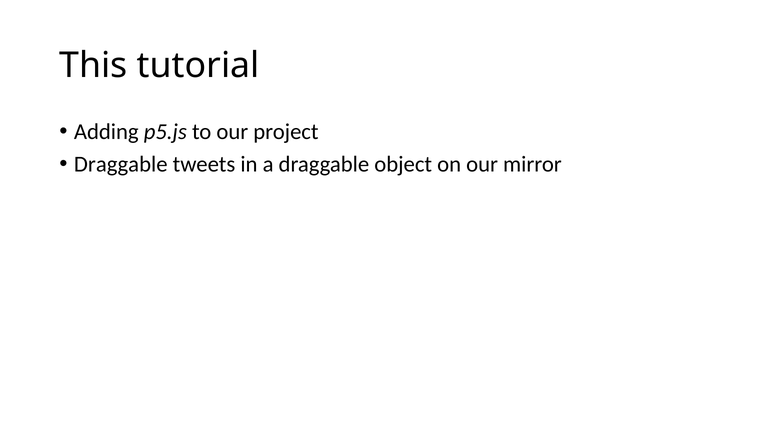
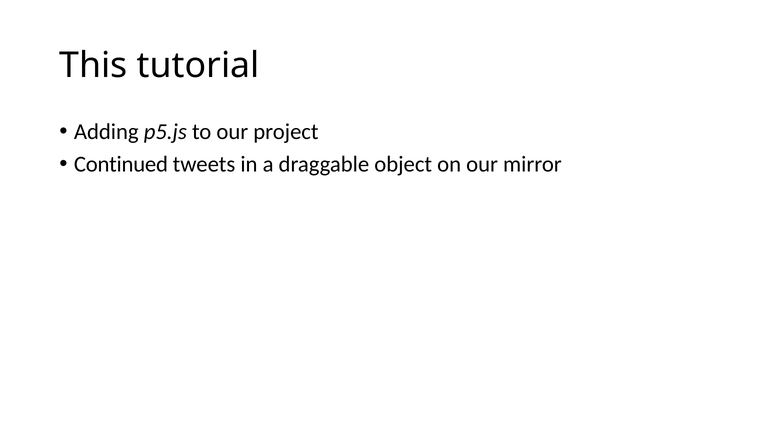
Draggable at (121, 164): Draggable -> Continued
